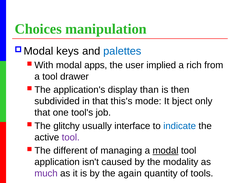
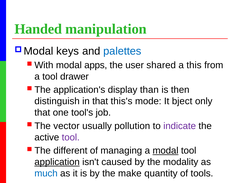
Choices: Choices -> Handed
implied: implied -> shared
rich: rich -> this
subdivided: subdivided -> distinguish
glitchy: glitchy -> vector
interface: interface -> pollution
indicate colour: blue -> purple
application underline: none -> present
much colour: purple -> blue
again: again -> make
